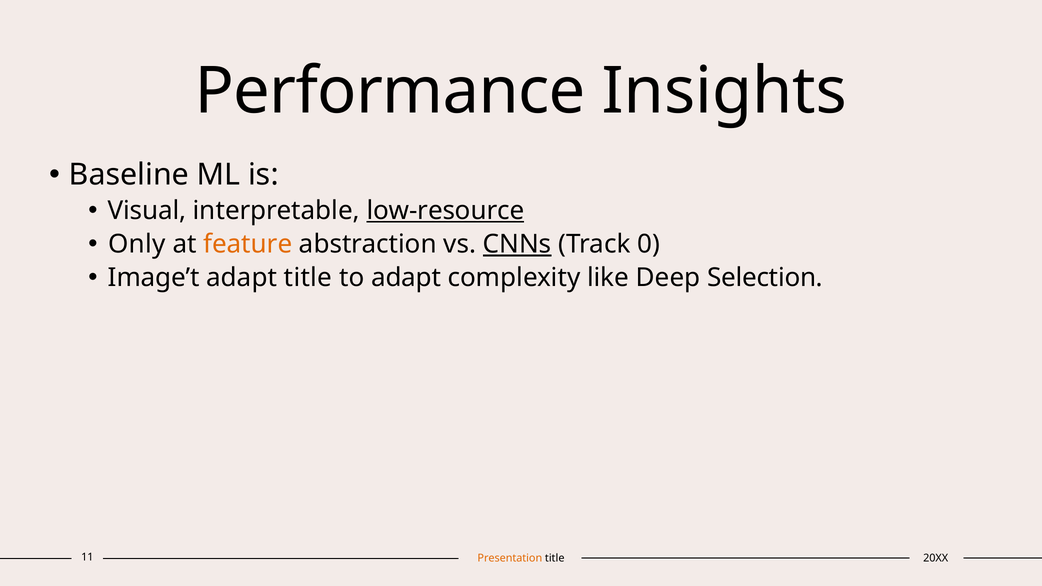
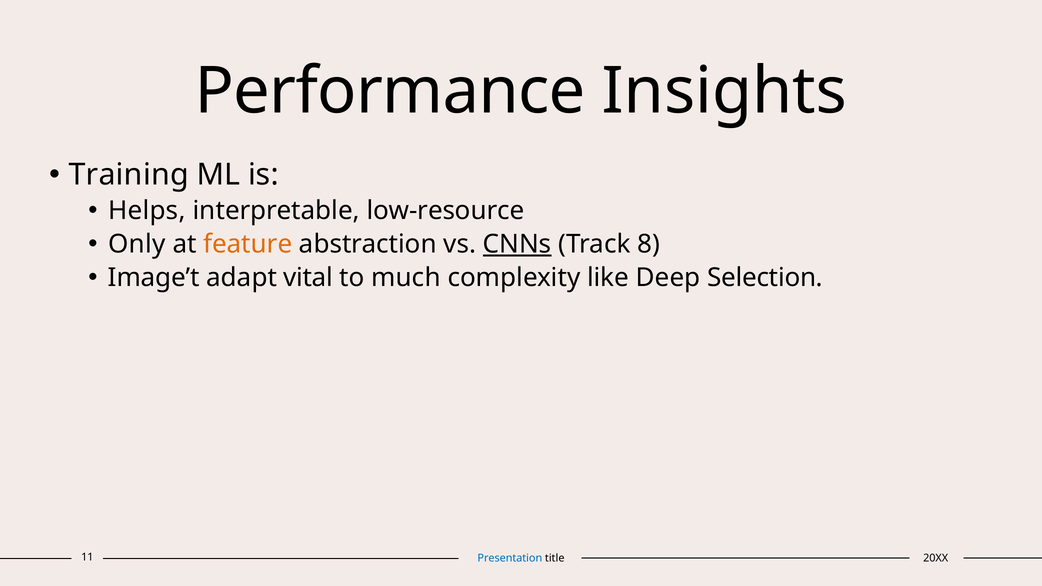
Baseline: Baseline -> Training
Visual: Visual -> Helps
low-resource underline: present -> none
0: 0 -> 8
adapt title: title -> vital
to adapt: adapt -> much
Presentation colour: orange -> blue
